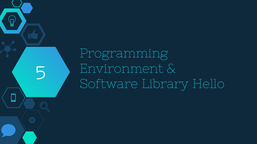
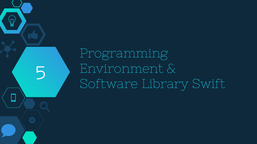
Hello: Hello -> Swift
